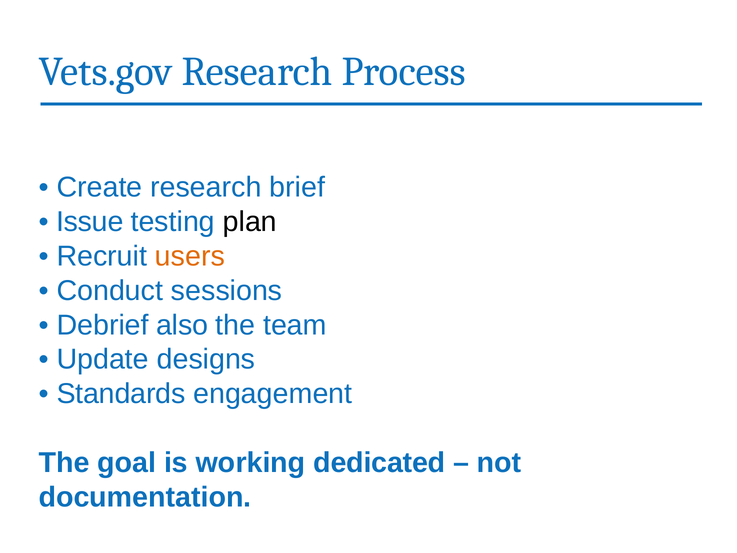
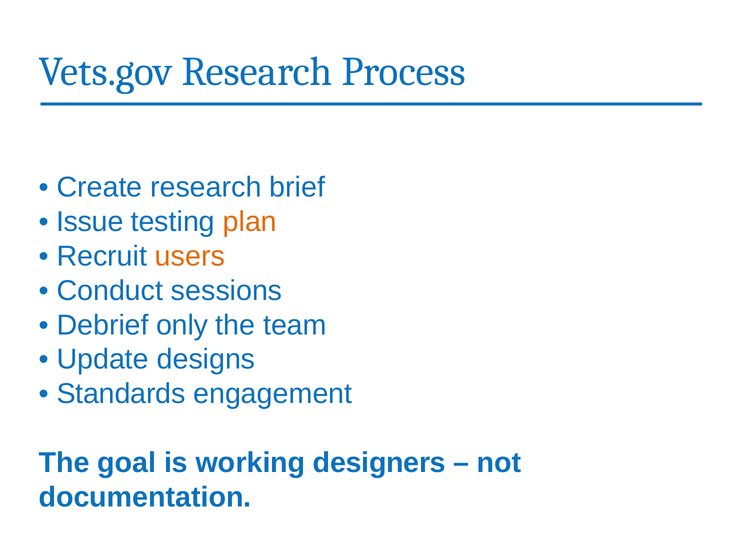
plan colour: black -> orange
also: also -> only
dedicated: dedicated -> designers
